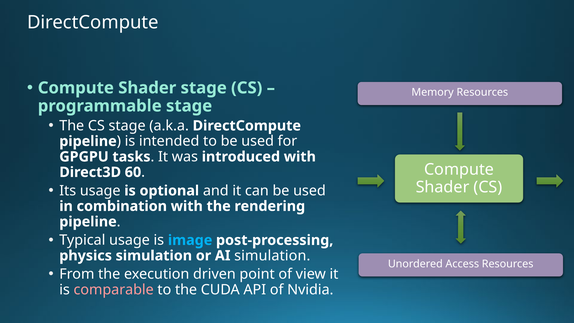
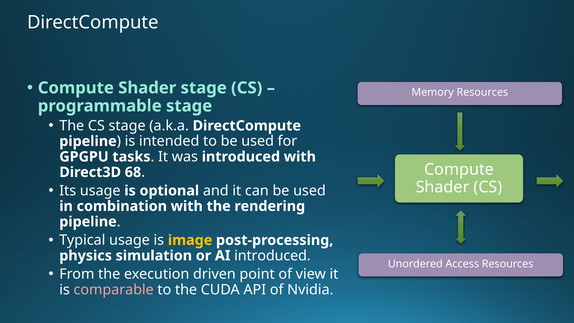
60: 60 -> 68
image colour: light blue -> yellow
AI simulation: simulation -> introduced
